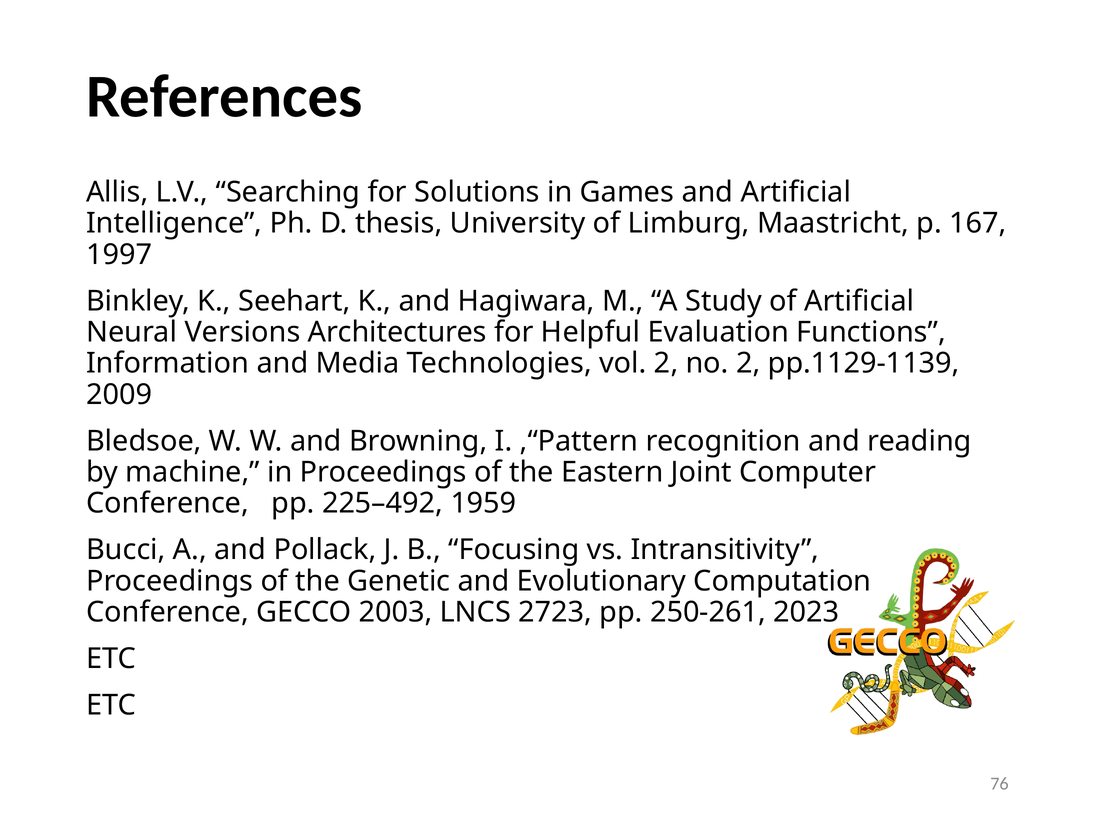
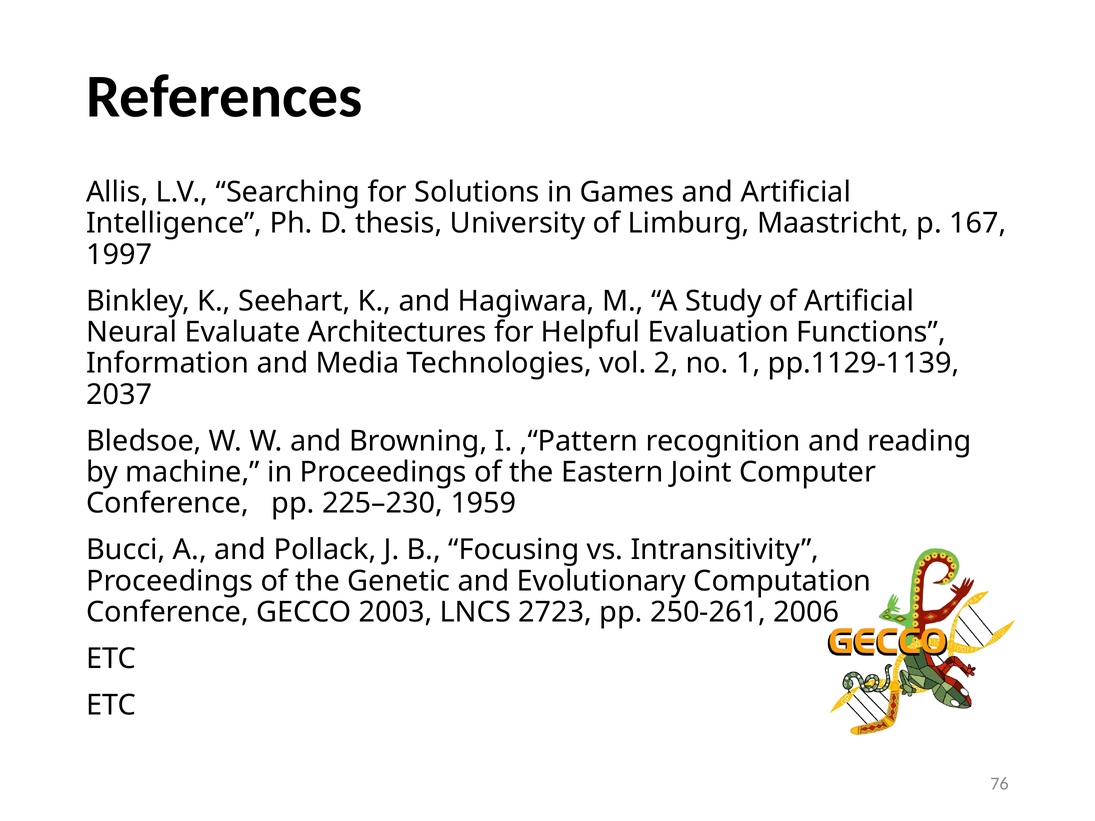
Versions: Versions -> Evaluate
no 2: 2 -> 1
2009: 2009 -> 2037
225–492: 225–492 -> 225–230
2023: 2023 -> 2006
